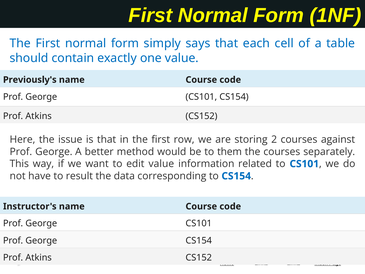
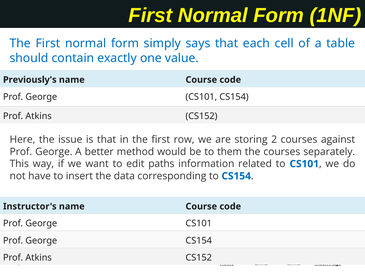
edit value: value -> paths
result: result -> insert
